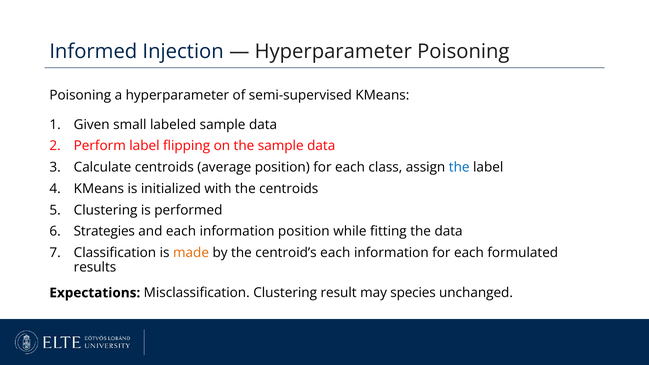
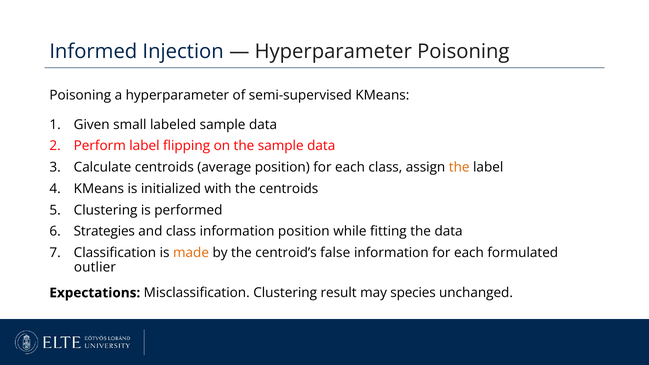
the at (459, 167) colour: blue -> orange
and each: each -> class
centroid’s each: each -> false
results: results -> outlier
